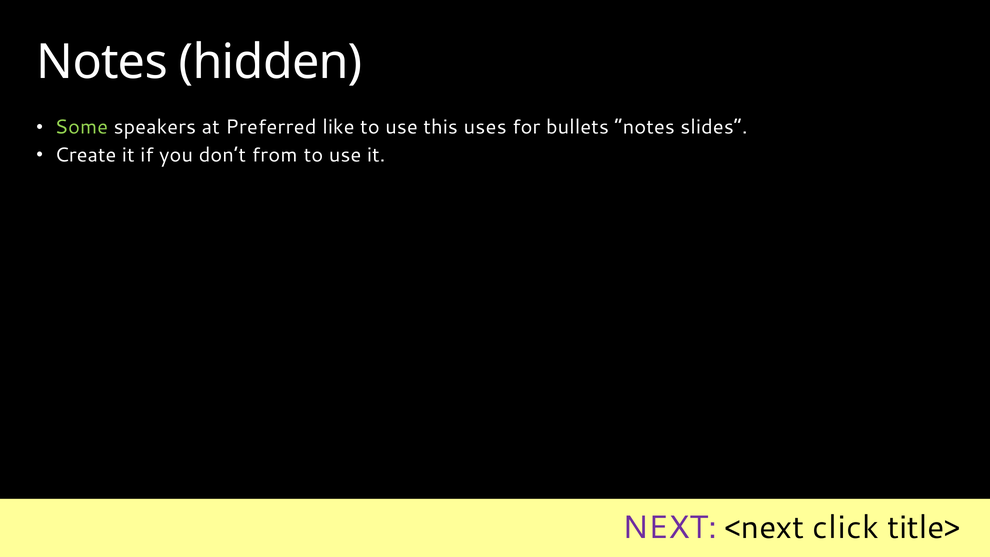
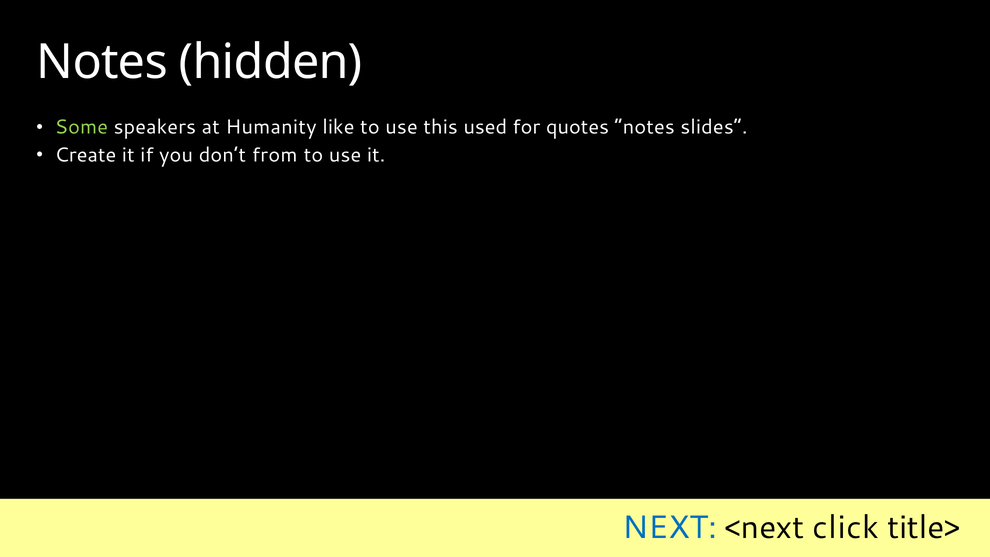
Preferred: Preferred -> Humanity
uses: uses -> used
bullets: bullets -> quotes
NEXT colour: purple -> blue
